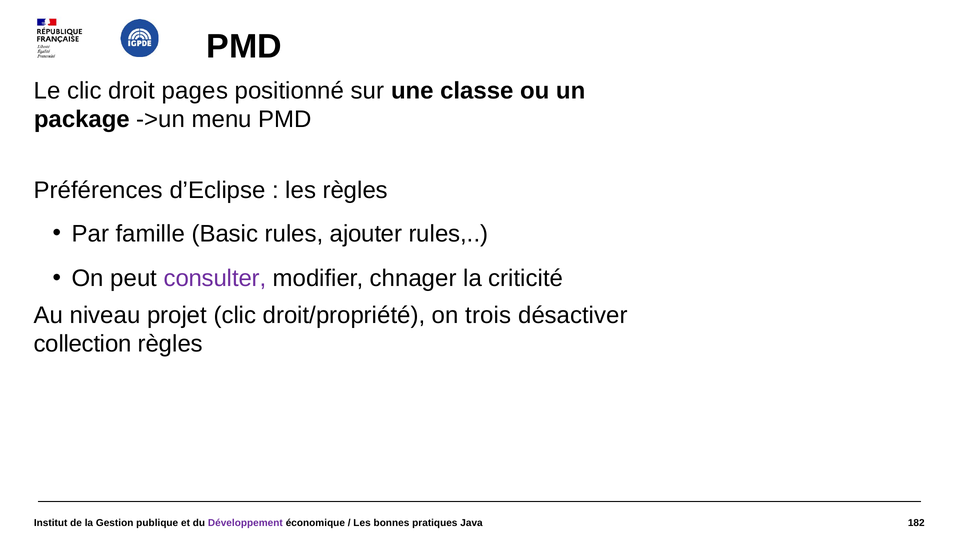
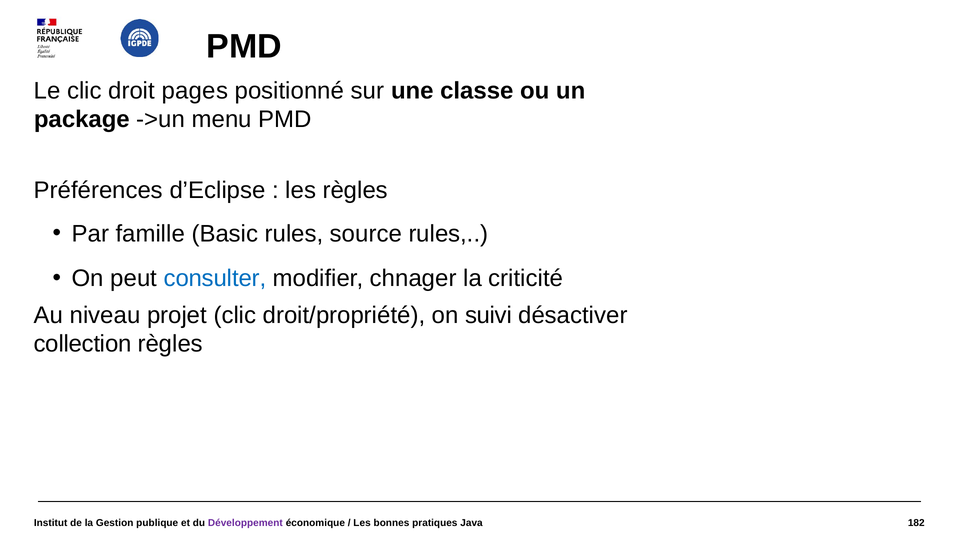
ajouter: ajouter -> source
consulter colour: purple -> blue
trois: trois -> suivi
